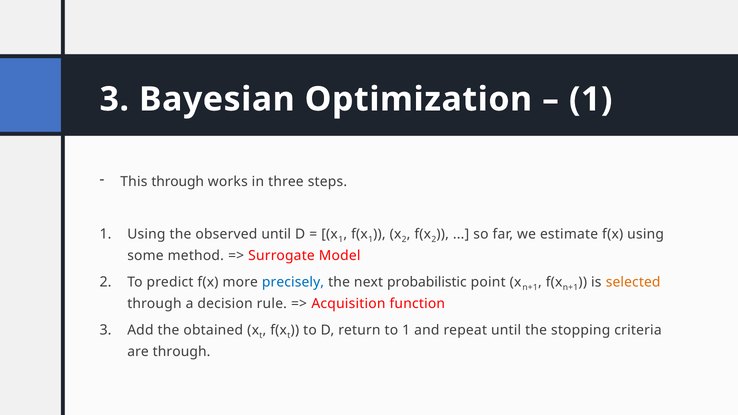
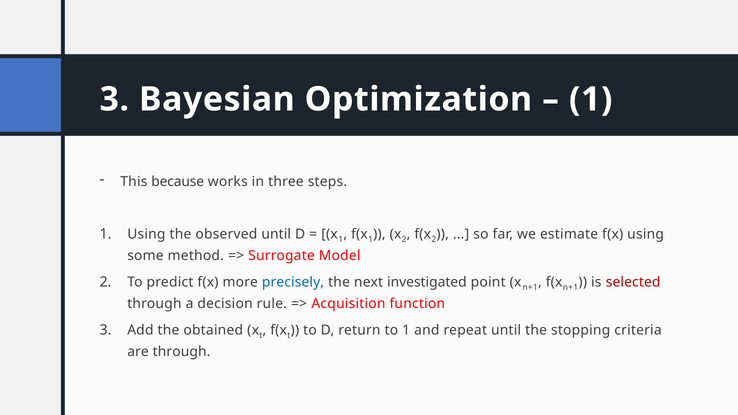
This through: through -> because
probabilistic: probabilistic -> investigated
selected colour: orange -> red
